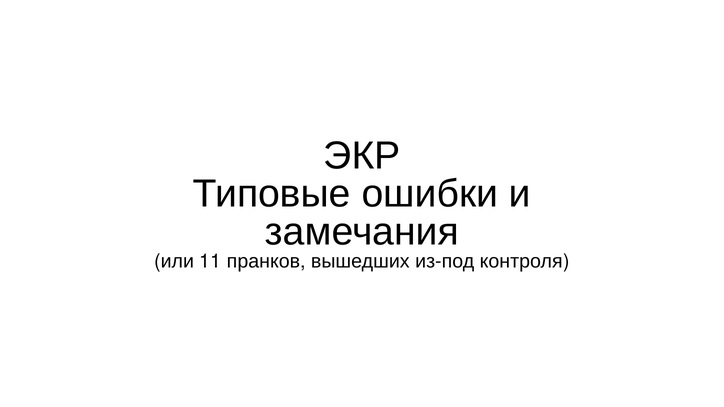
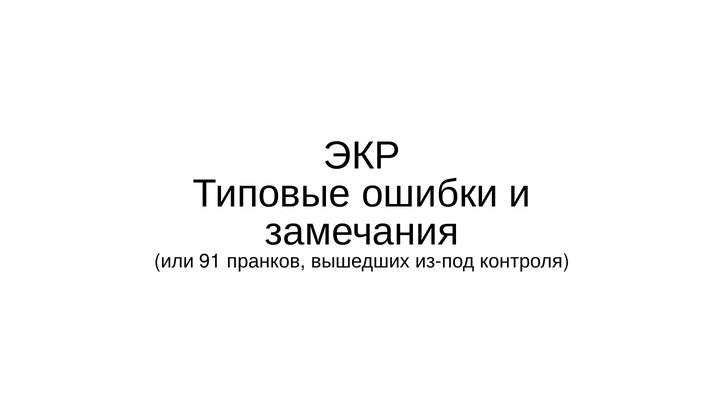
11: 11 -> 91
